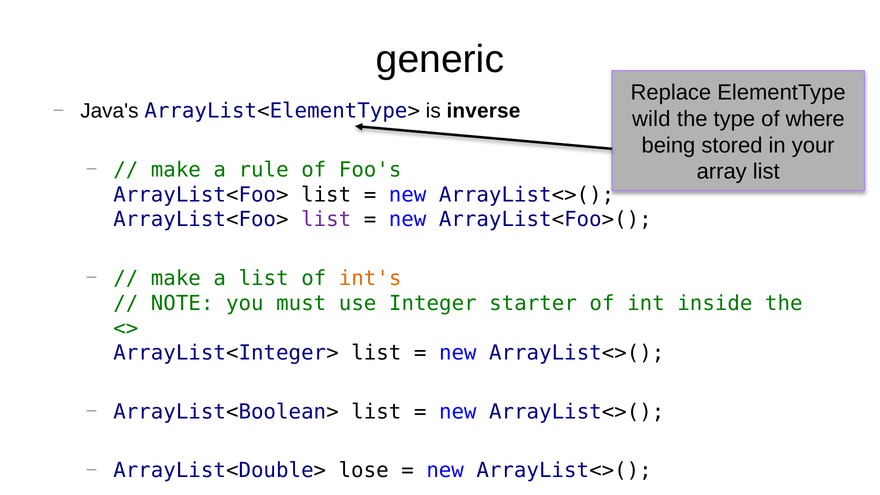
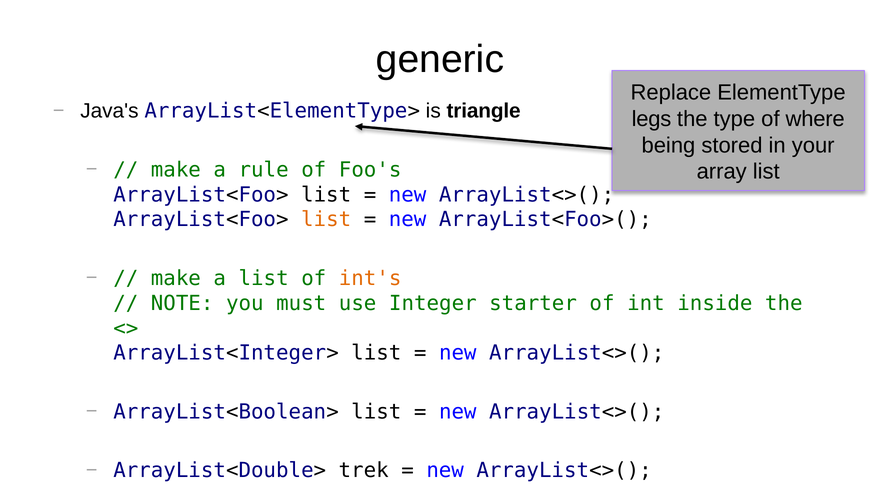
inverse: inverse -> triangle
wild: wild -> legs
list at (326, 220) colour: purple -> orange
lose: lose -> trek
